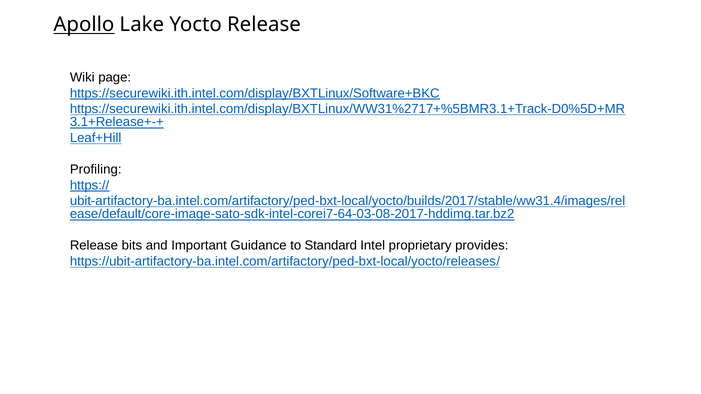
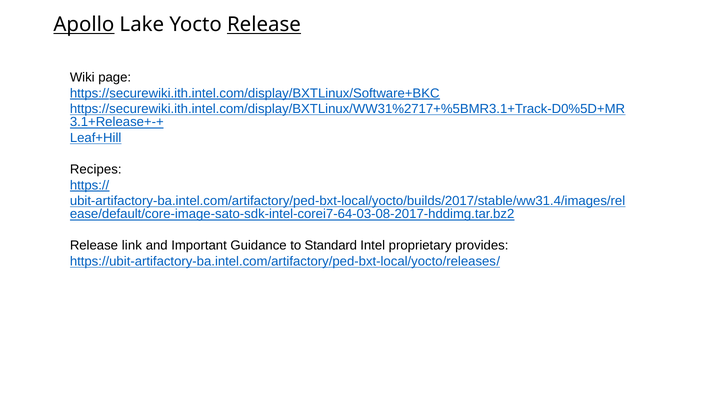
Release at (264, 25) underline: none -> present
Profiling: Profiling -> Recipes
bits: bits -> link
